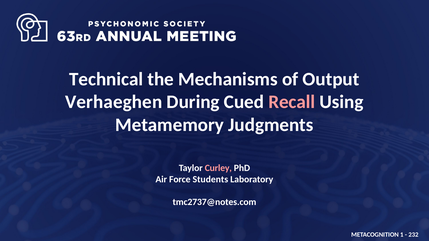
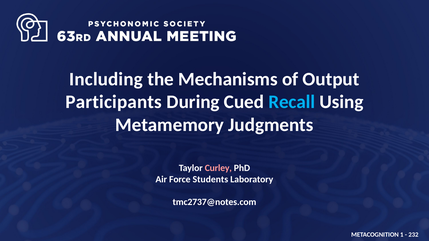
Technical: Technical -> Including
Verhaeghen: Verhaeghen -> Participants
Recall colour: pink -> light blue
